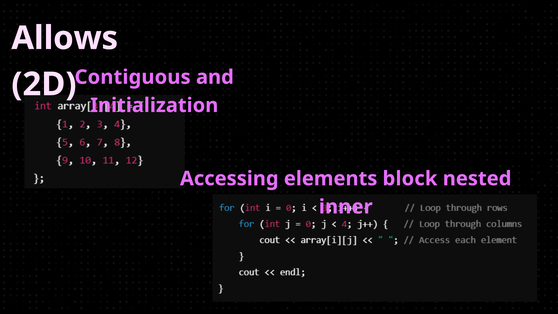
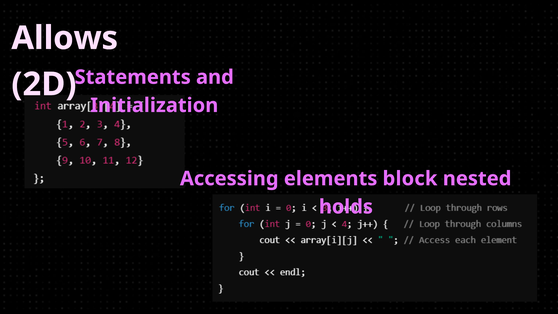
Contiguous: Contiguous -> Statements
inner: inner -> holds
